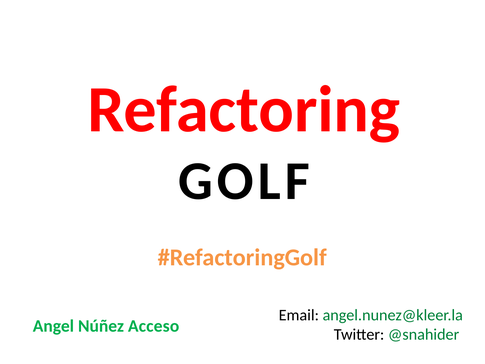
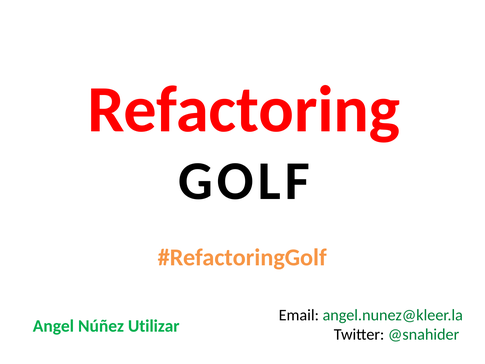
Acceso: Acceso -> Utilizar
